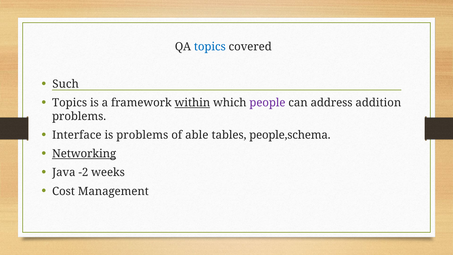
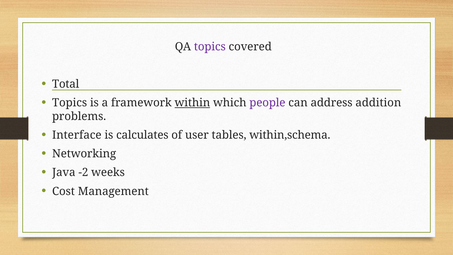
topics at (210, 47) colour: blue -> purple
Such: Such -> Total
is problems: problems -> calculates
able: able -> user
people,schema: people,schema -> within,schema
Networking underline: present -> none
